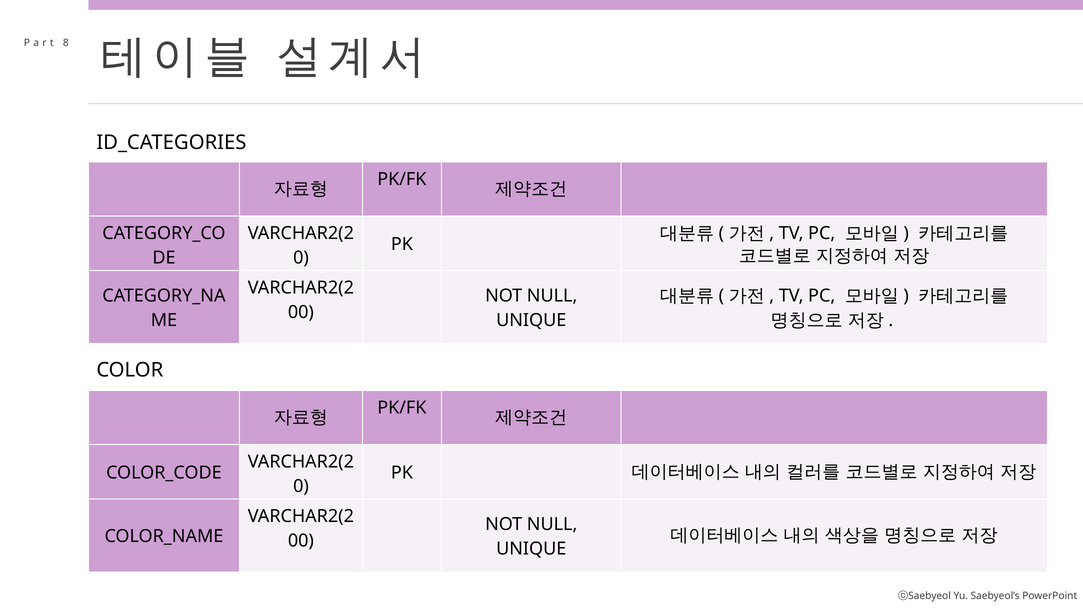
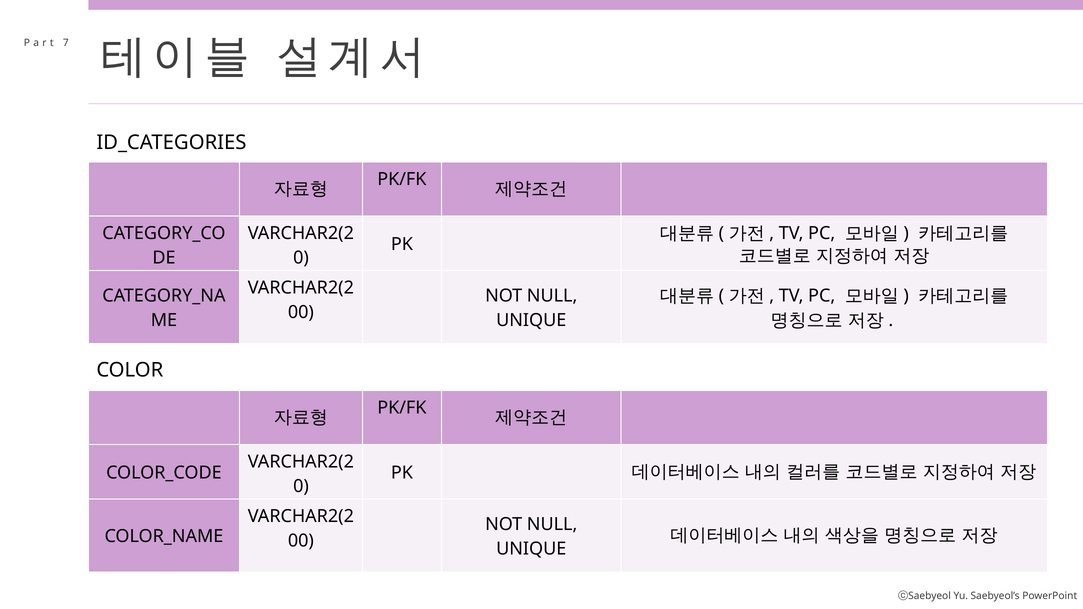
8: 8 -> 7
